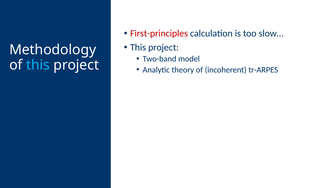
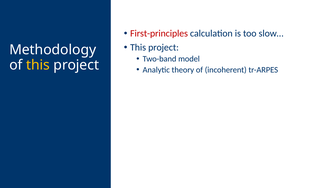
this at (38, 65) colour: light blue -> yellow
